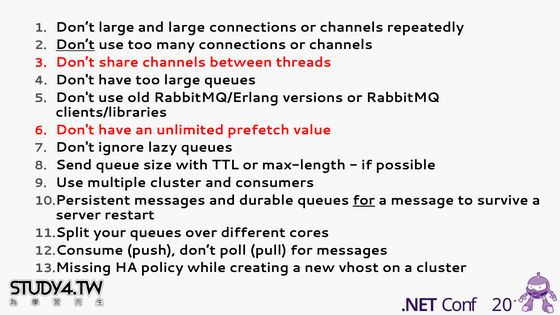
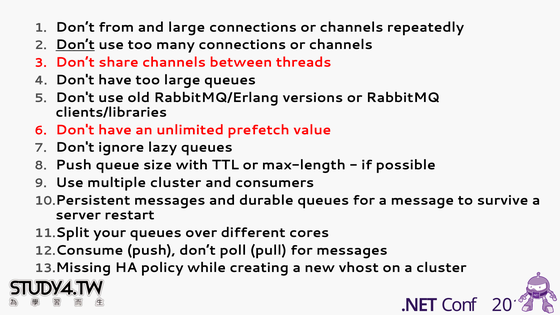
Don’t large: large -> from
Send at (74, 165): Send -> Push
for at (364, 200) underline: present -> none
